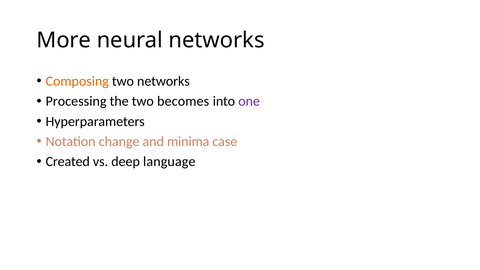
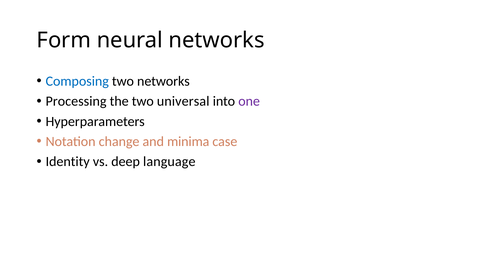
More: More -> Form
Composing colour: orange -> blue
becomes: becomes -> universal
Created: Created -> Identity
